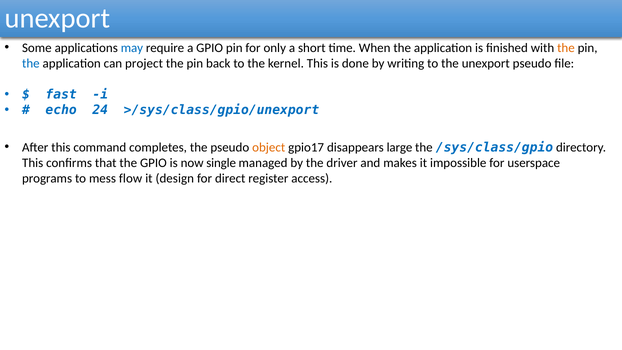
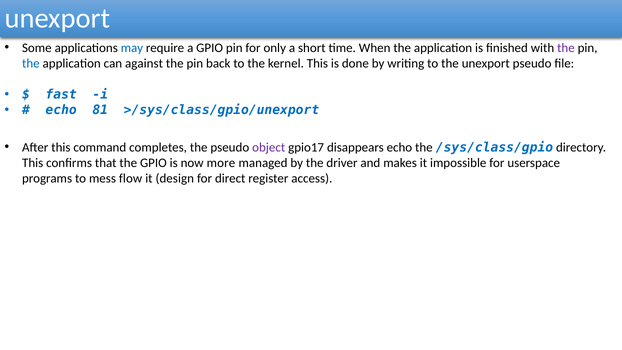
the at (566, 48) colour: orange -> purple
project: project -> against
24: 24 -> 81
object colour: orange -> purple
disappears large: large -> echo
single: single -> more
